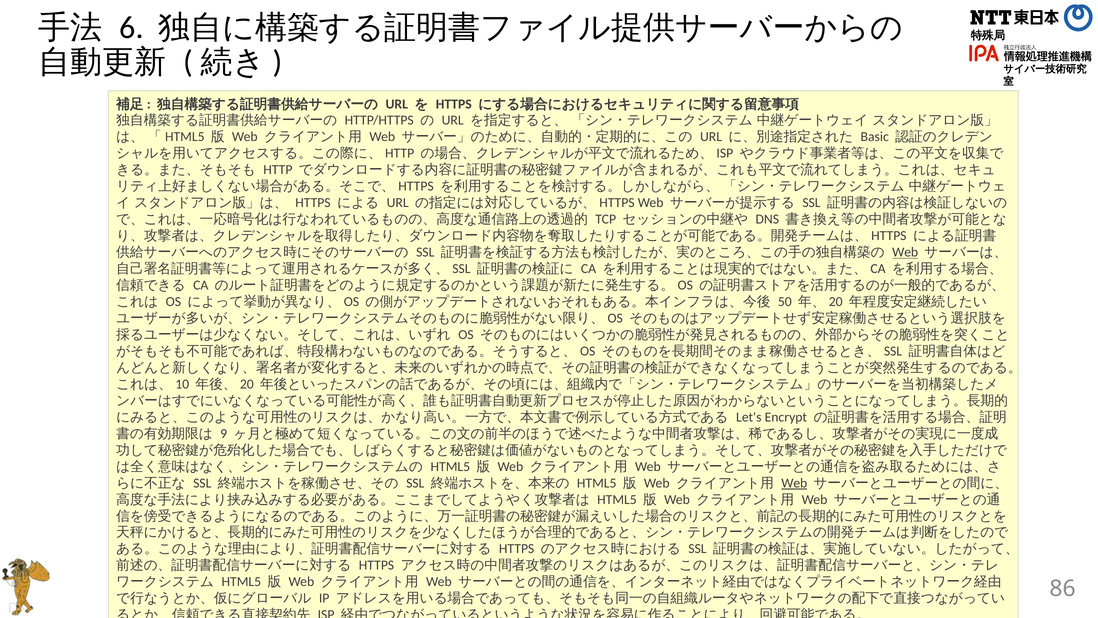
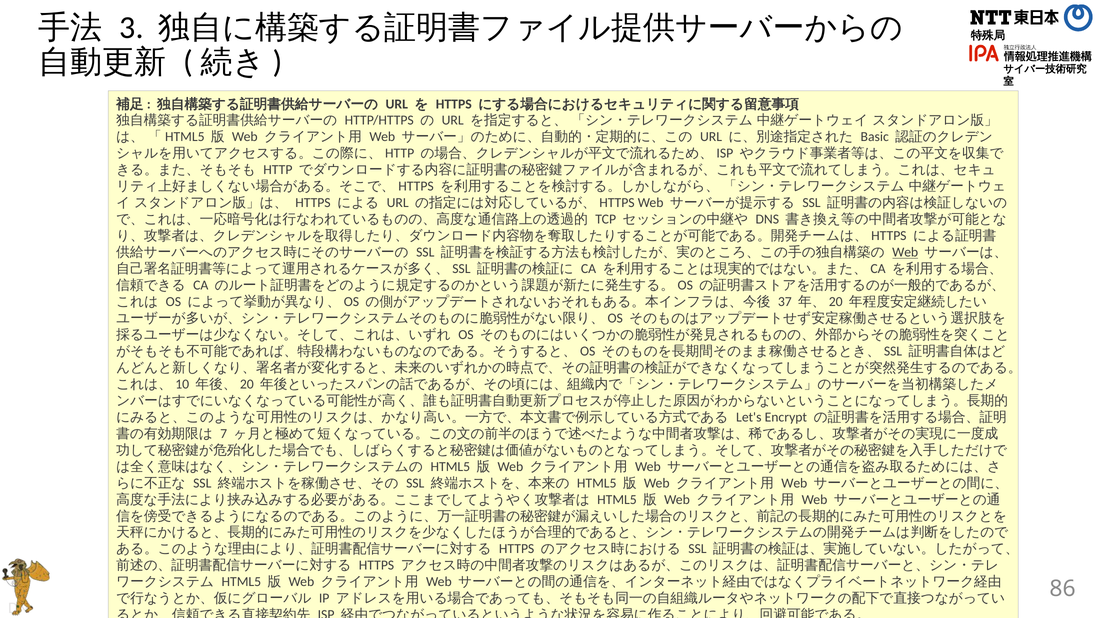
6: 6 -> 3
50: 50 -> 37
9: 9 -> 7
Web at (794, 483) underline: present -> none
